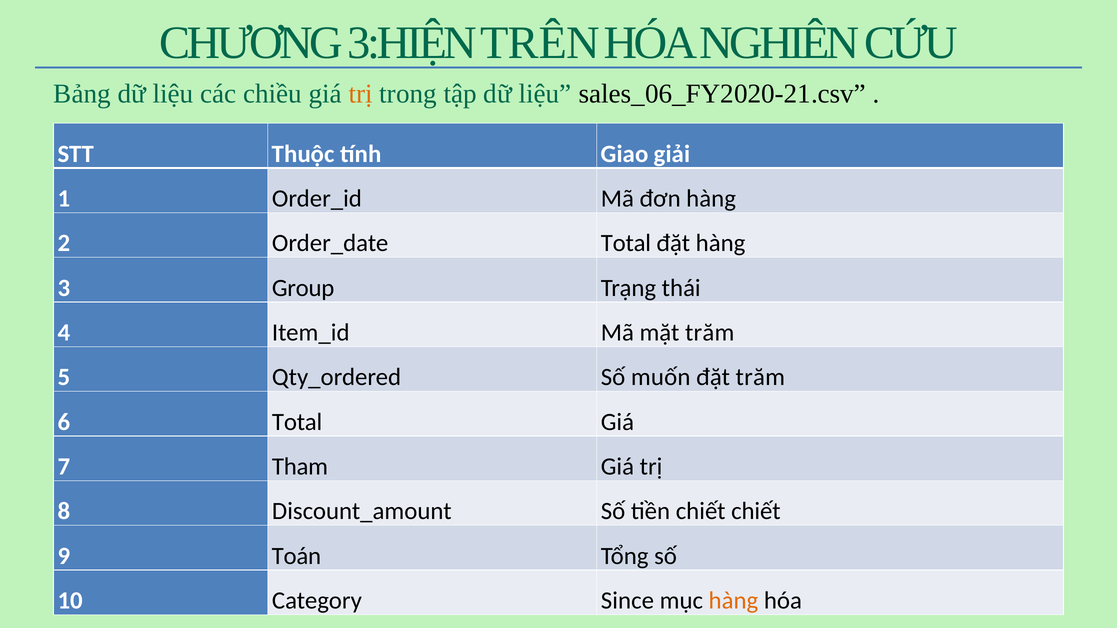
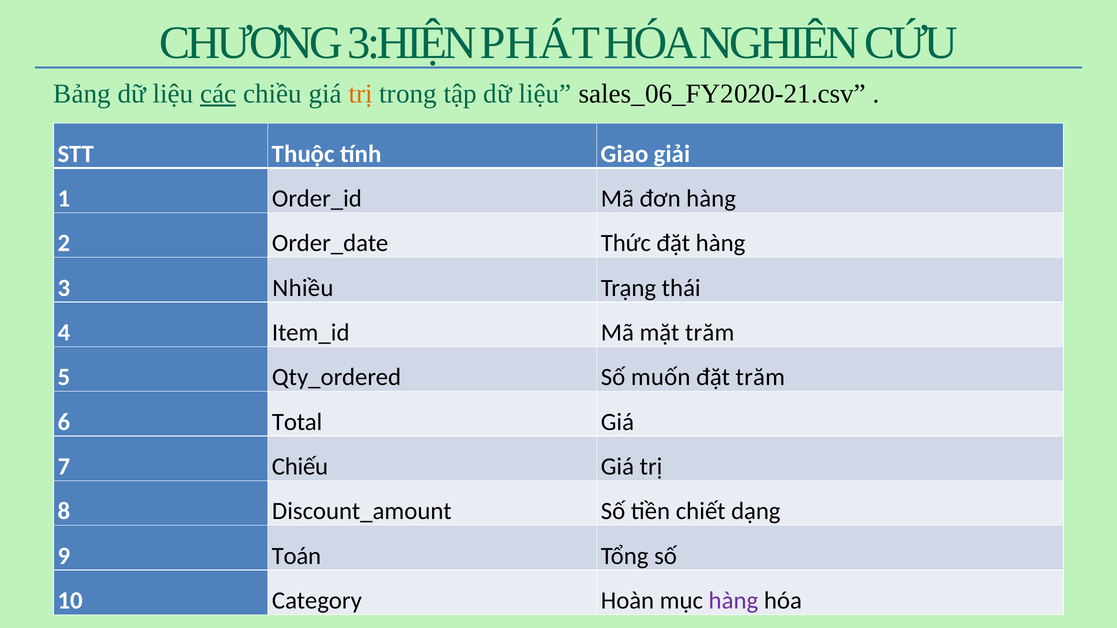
TRÊN: TRÊN -> PHÁT
các underline: none -> present
Total at (626, 243): Total -> Thức
Group: Group -> Nhiều
Tham: Tham -> Chiếu
chiết chiết: chiết -> dạng
Since: Since -> Hoàn
hàng at (733, 601) colour: orange -> purple
